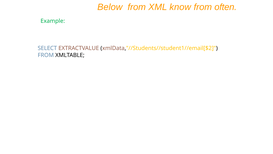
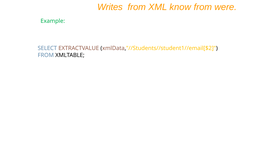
Below: Below -> Writes
often: often -> were
